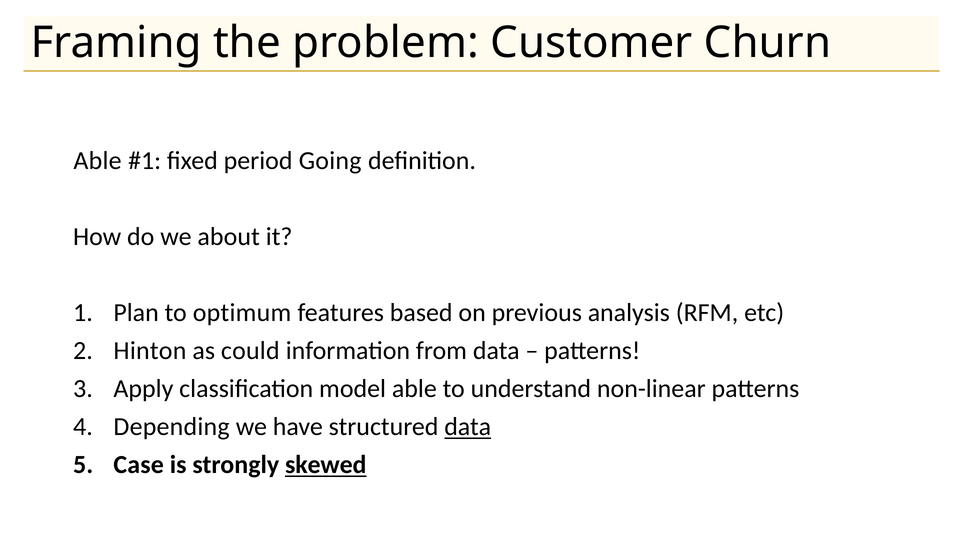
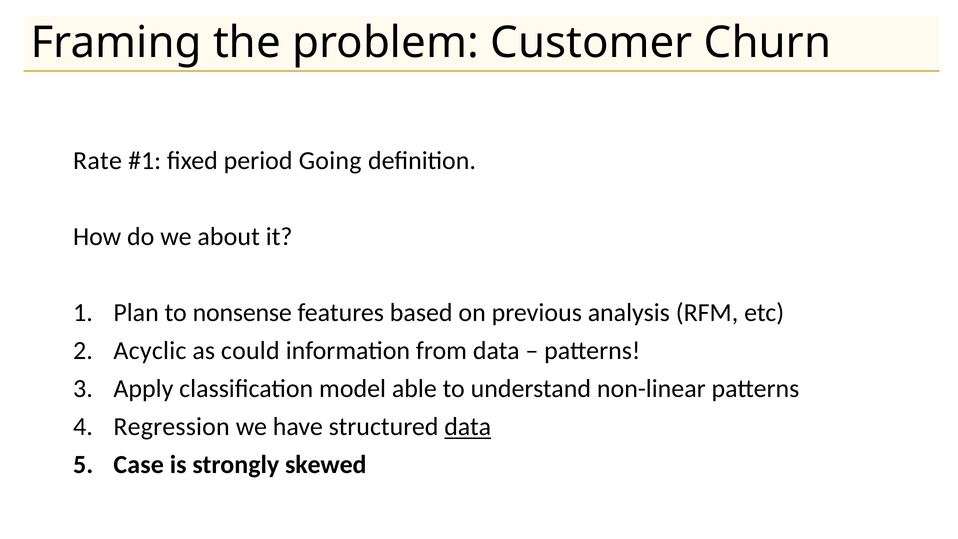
Able at (98, 161): Able -> Rate
optimum: optimum -> nonsense
Hinton: Hinton -> Acyclic
Depending: Depending -> Regression
skewed underline: present -> none
